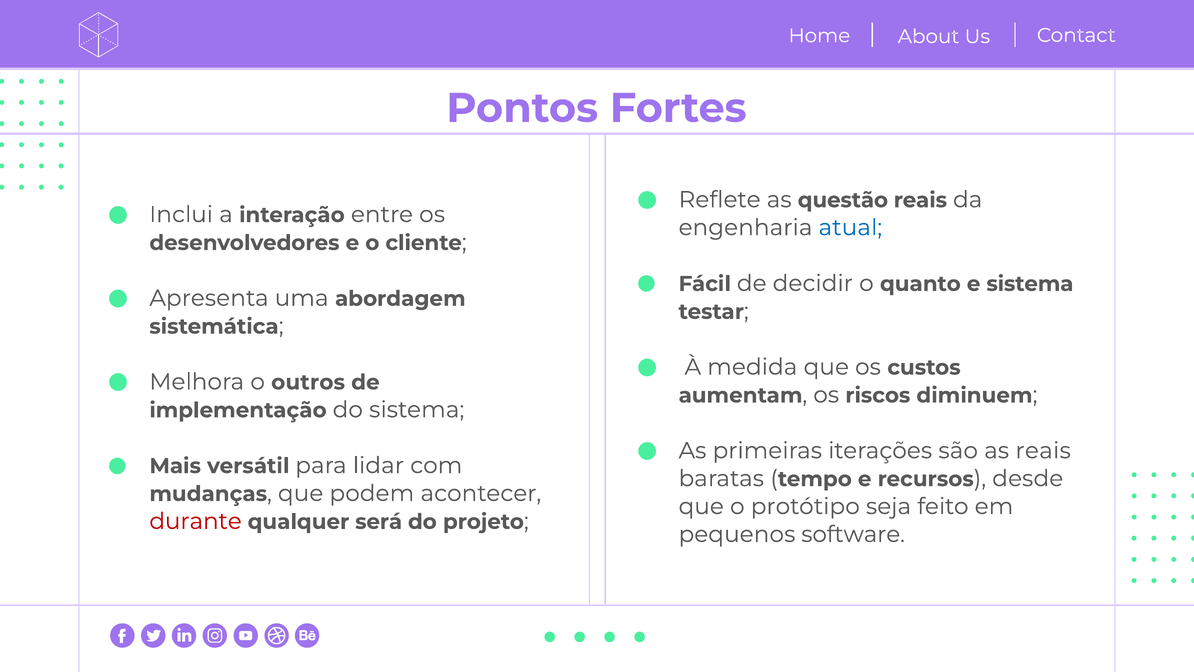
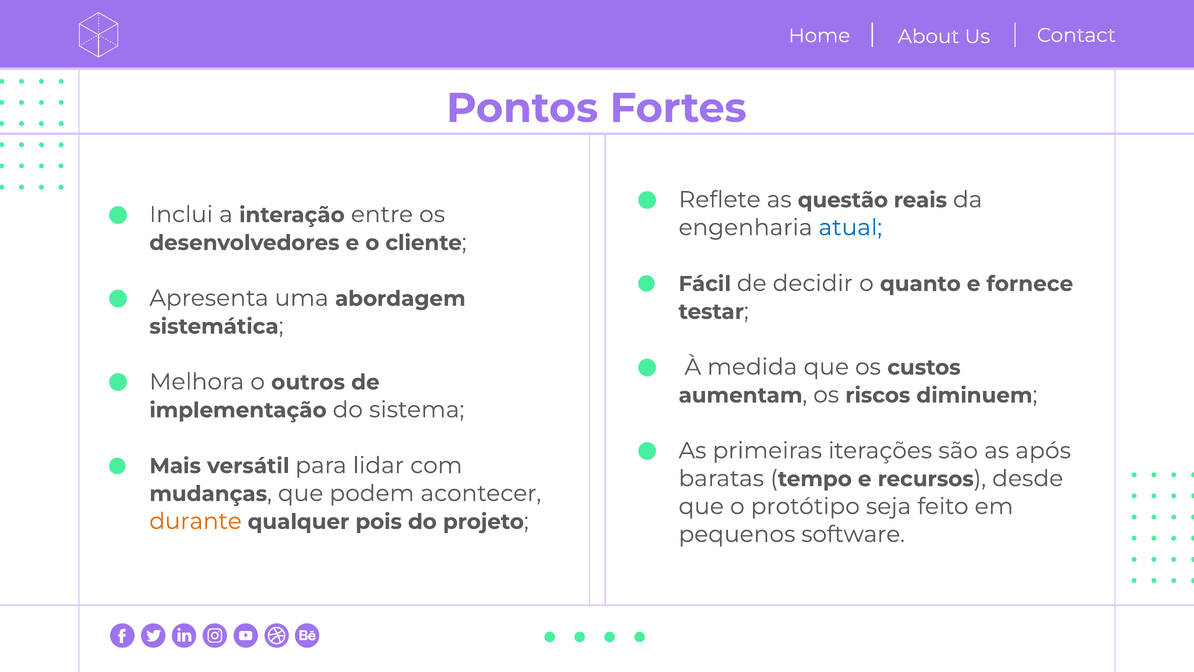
e sistema: sistema -> fornece
as reais: reais -> após
durante colour: red -> orange
será: será -> pois
